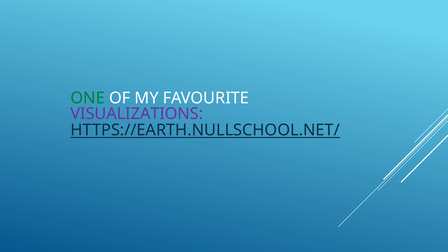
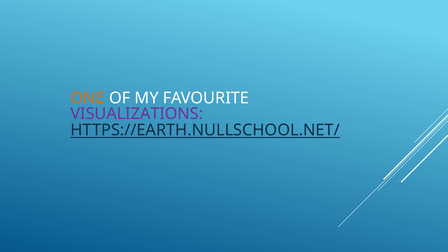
ONE colour: green -> orange
